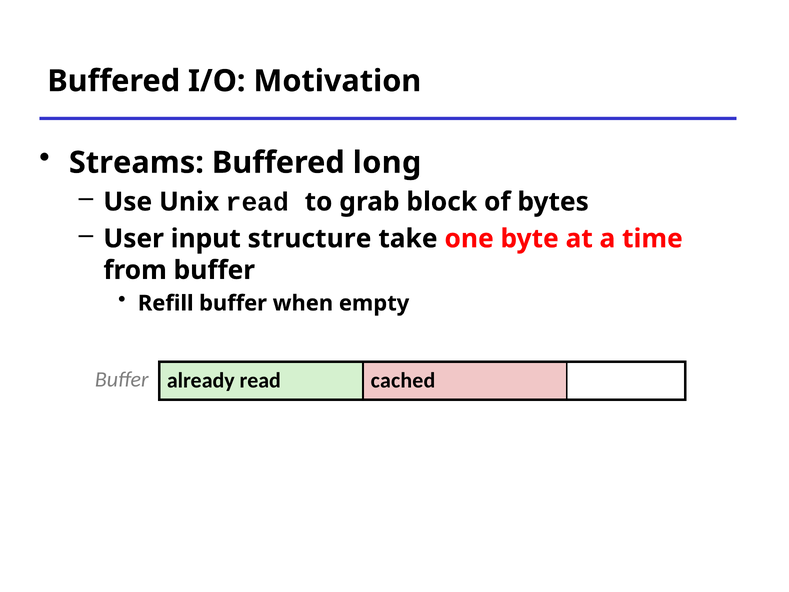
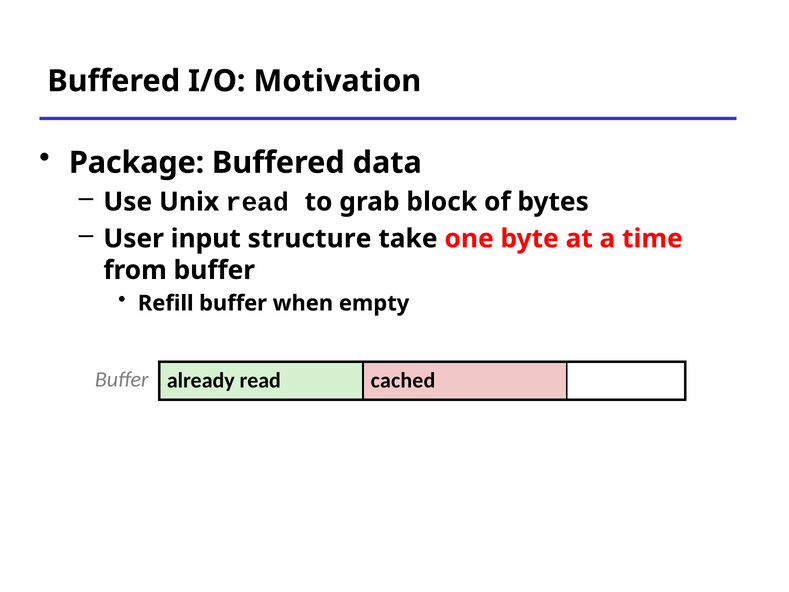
Streams: Streams -> Package
long: long -> data
